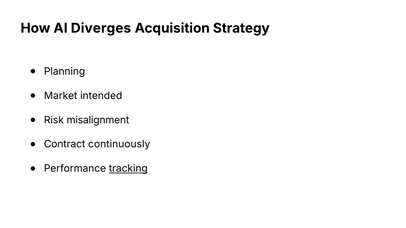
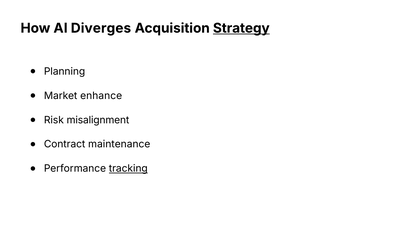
Strategy underline: none -> present
intended: intended -> enhance
continuously: continuously -> maintenance
